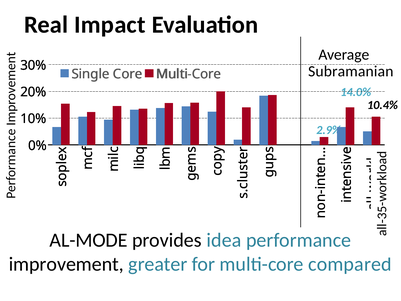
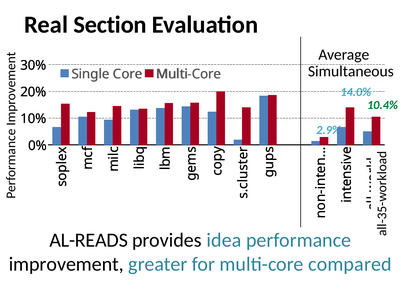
Impact: Impact -> Section
Subramanian: Subramanian -> Simultaneous
10.4% colour: black -> green
AL-MODE: AL-MODE -> AL-READS
